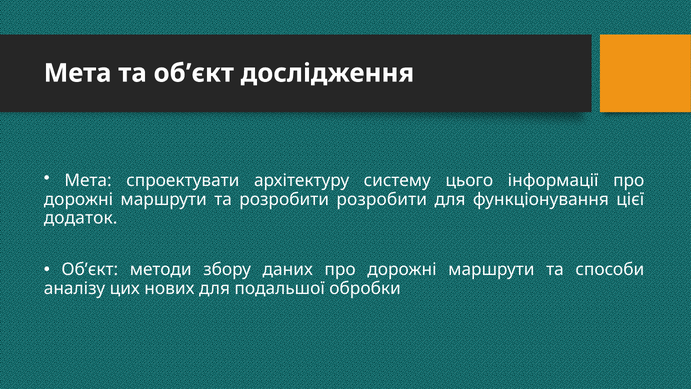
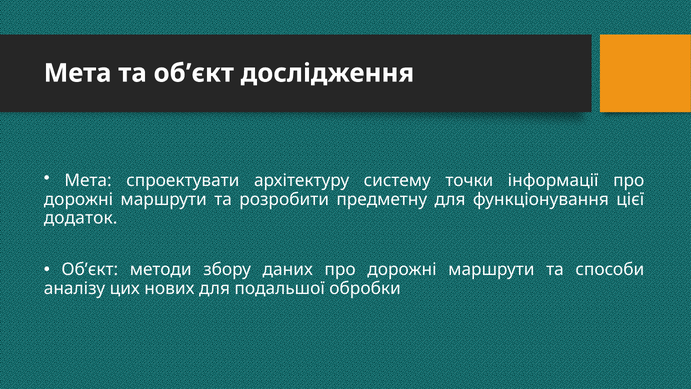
цього: цього -> точки
розробити розробити: розробити -> предметну
